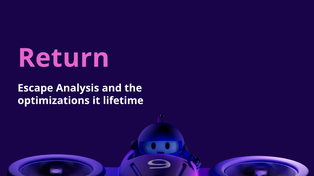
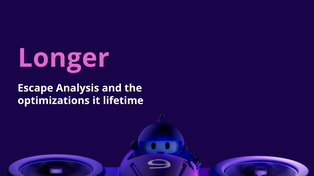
Return: Return -> Longer
